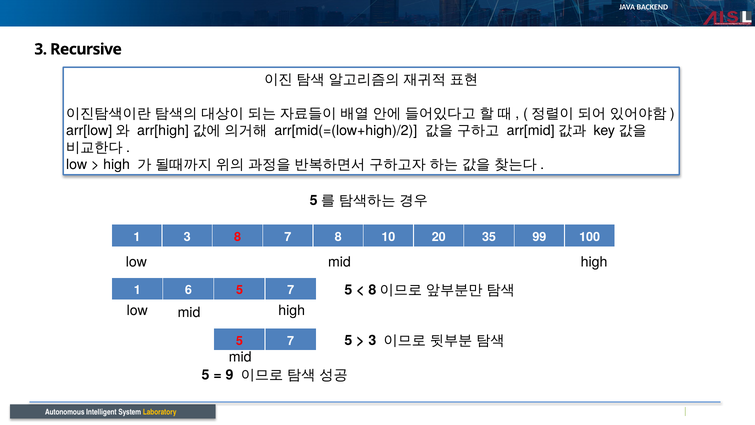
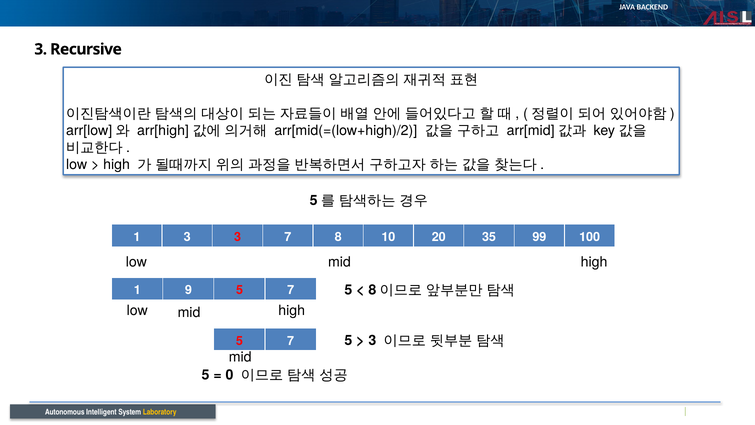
3 8: 8 -> 3
6: 6 -> 9
9: 9 -> 0
